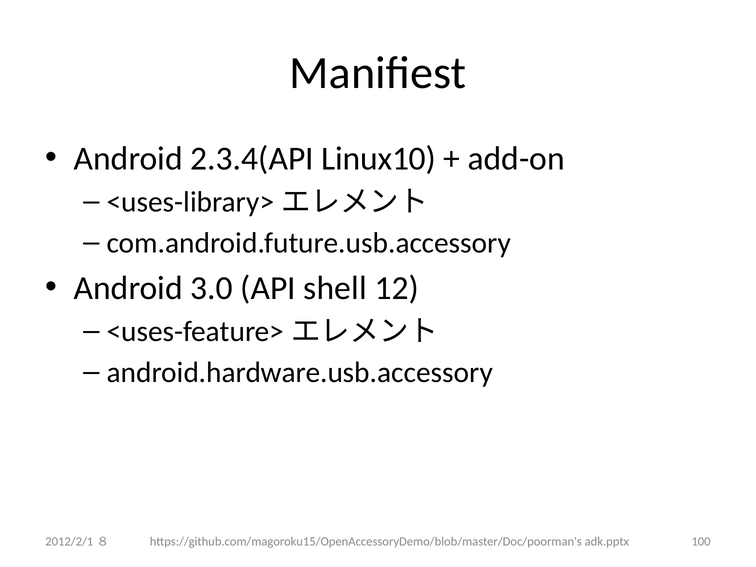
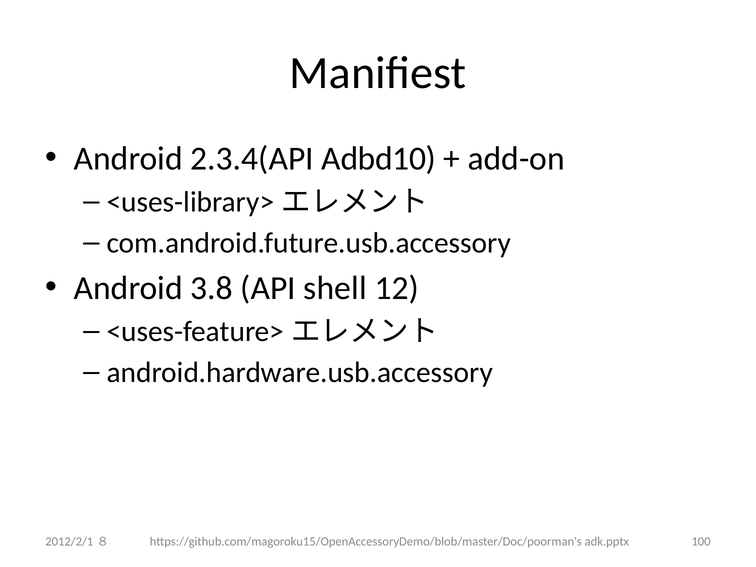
Linux10: Linux10 -> Adbd10
3.0: 3.0 -> 3.8
